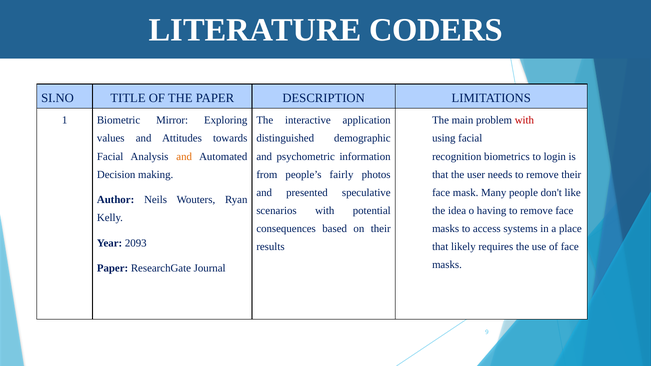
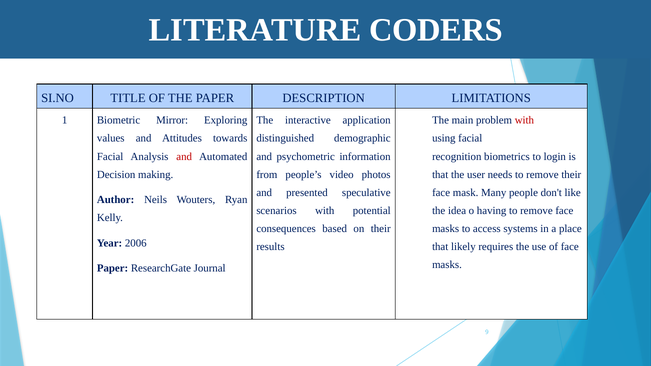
and at (184, 157) colour: orange -> red
fairly: fairly -> video
2093: 2093 -> 2006
